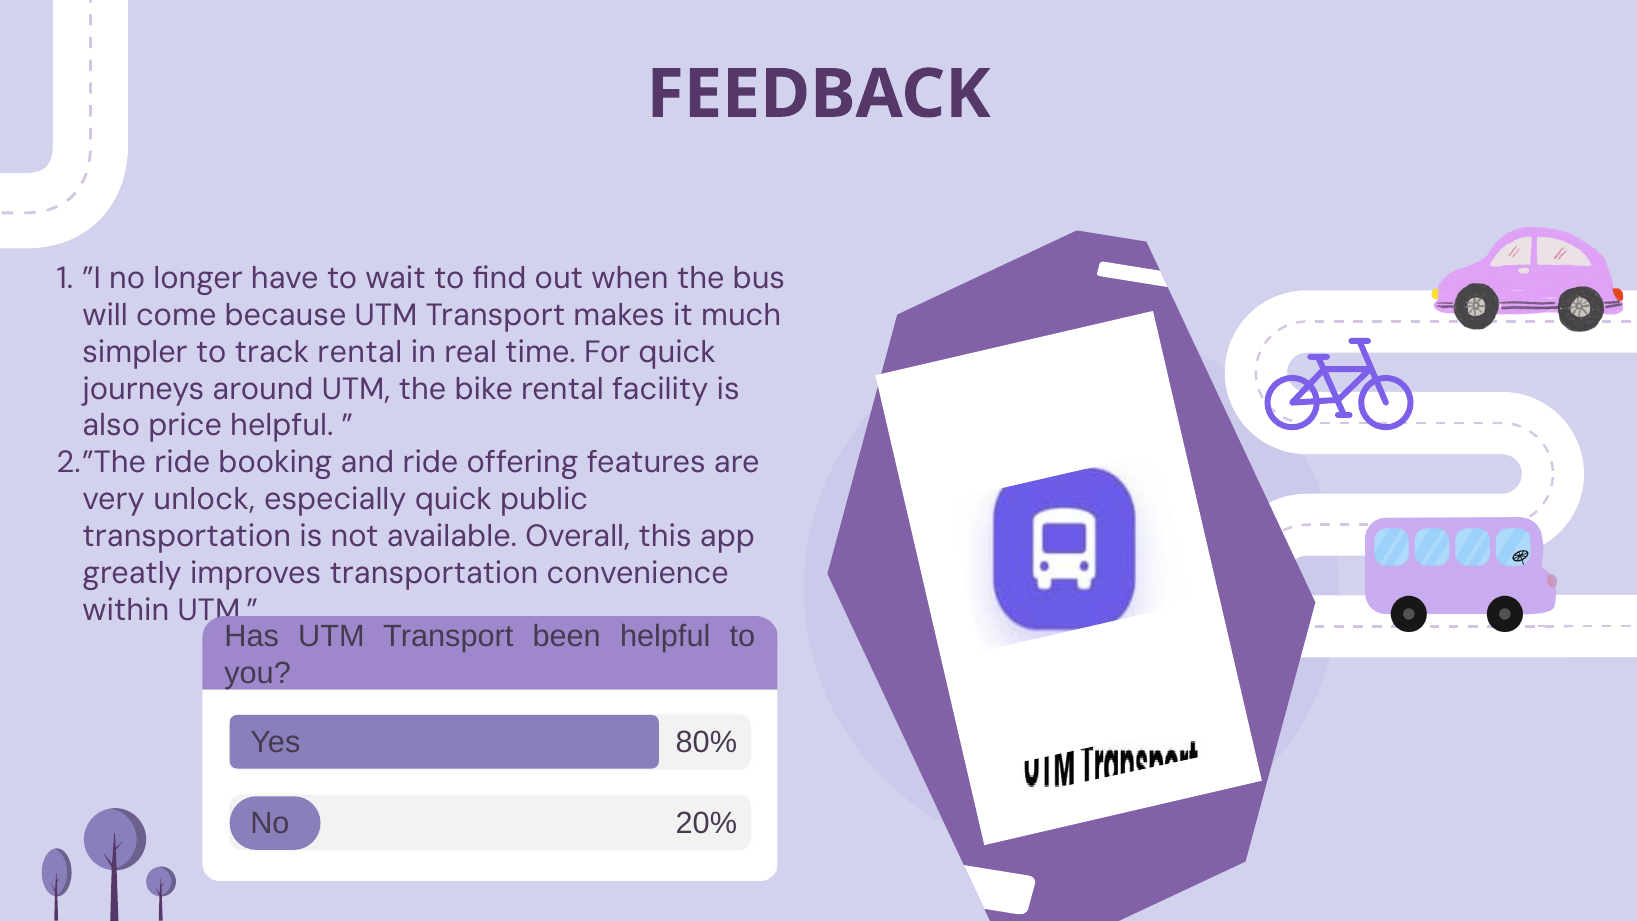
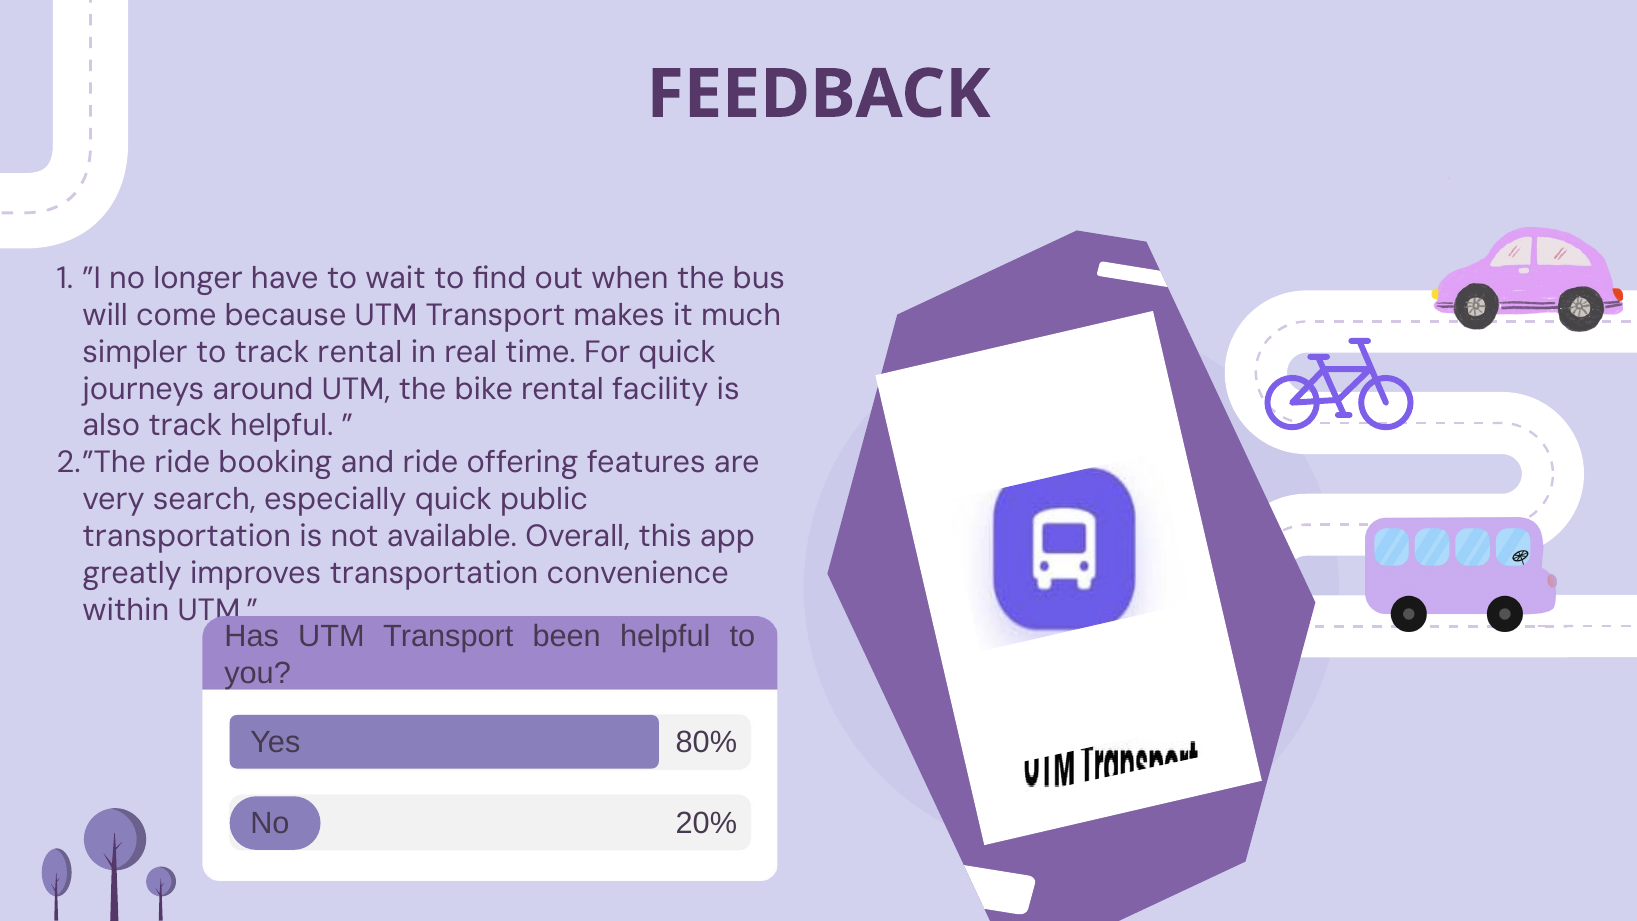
also price: price -> track
unlock: unlock -> search
